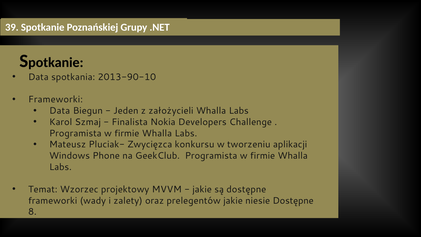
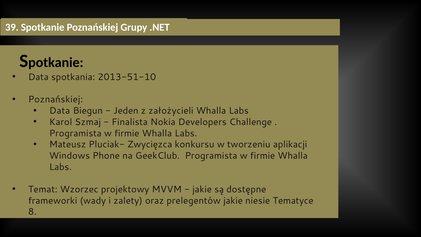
2013-90-10: 2013-90-10 -> 2013-51-10
Frameworki at (56, 99): Frameworki -> Poznańskiej
niesie Dostępne: Dostępne -> Tematyce
